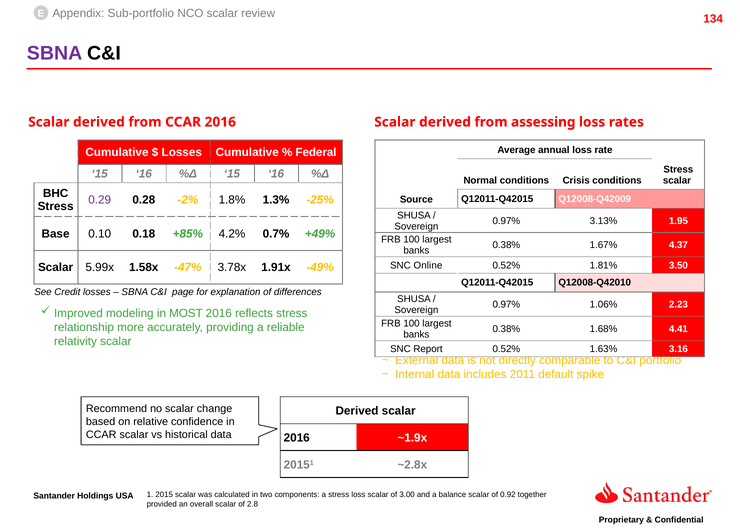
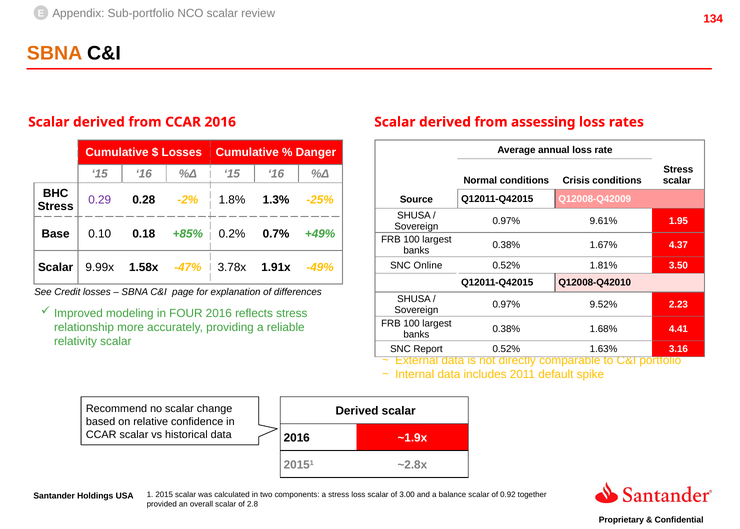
SBNA at (55, 53) colour: purple -> orange
Federal: Federal -> Danger
3.13%: 3.13% -> 9.61%
4.2%: 4.2% -> 0.2%
5.99x: 5.99x -> 9.99x
1.06%: 1.06% -> 9.52%
MOST: MOST -> FOUR
